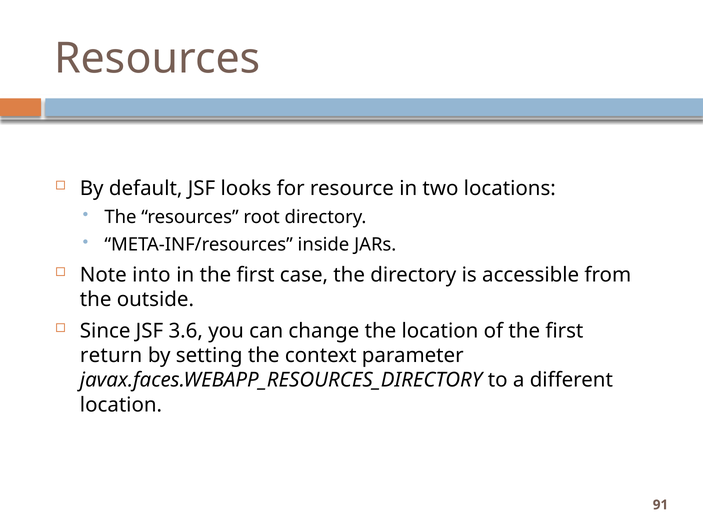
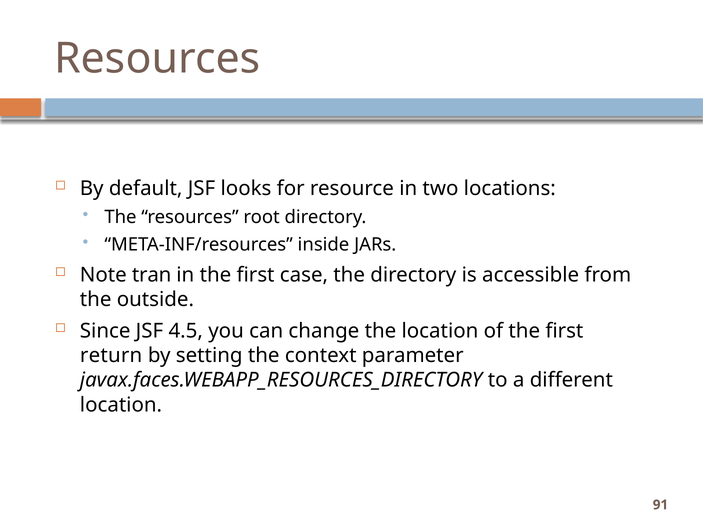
into: into -> tran
3.6: 3.6 -> 4.5
